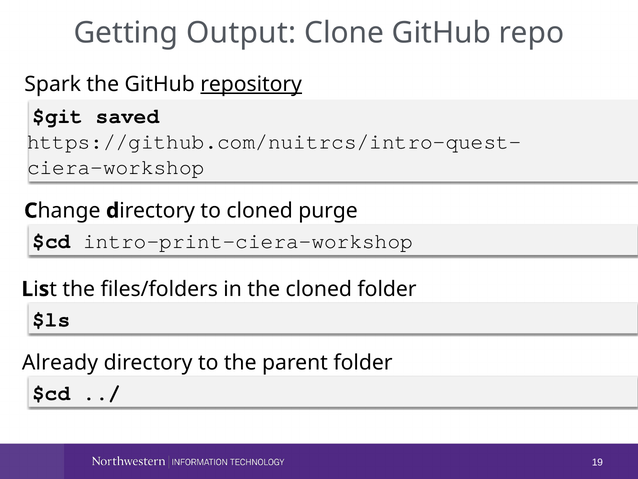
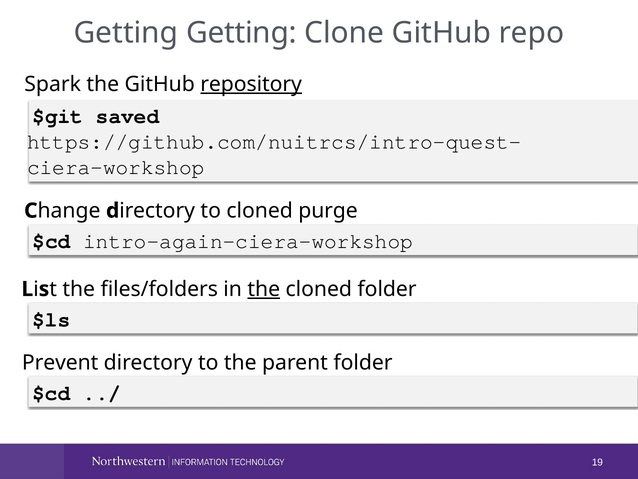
Getting Output: Output -> Getting
intro-print-ciera-workshop: intro-print-ciera-workshop -> intro-again-ciera-workshop
the at (264, 289) underline: none -> present
Already: Already -> Prevent
